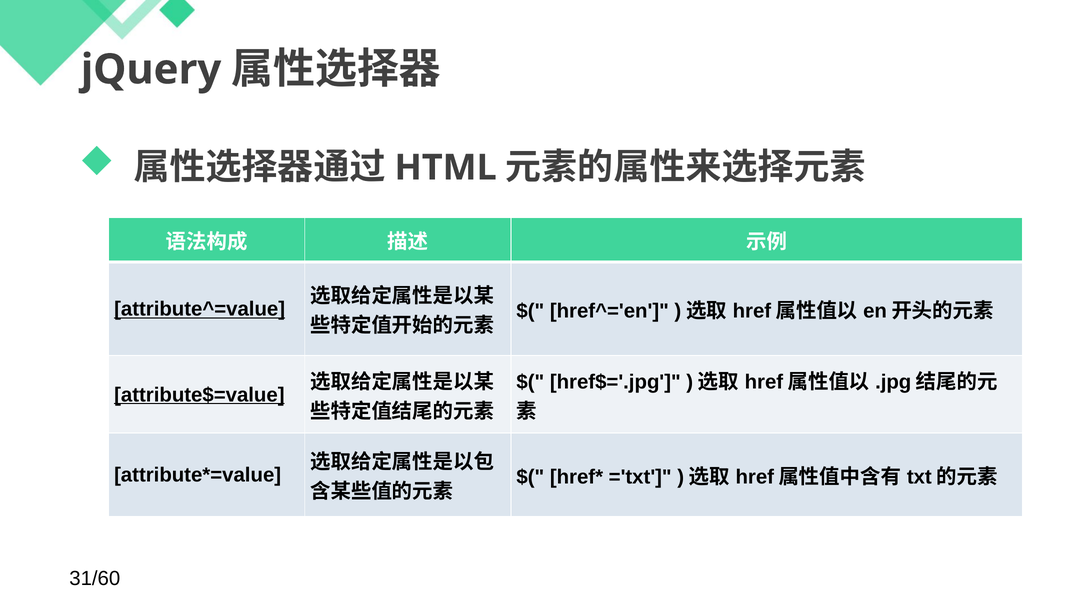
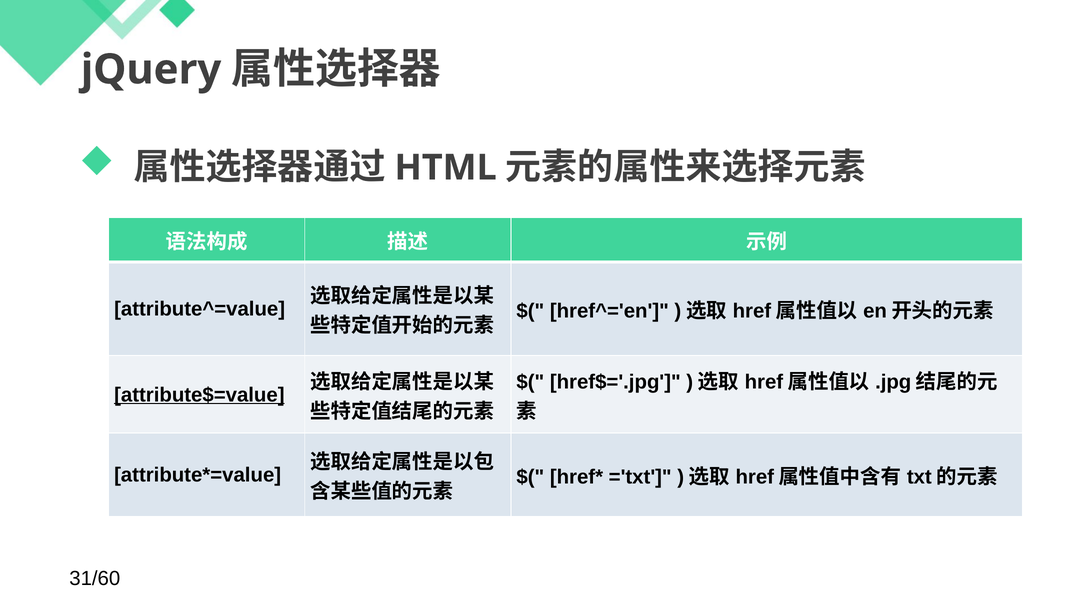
attribute^=value underline: present -> none
